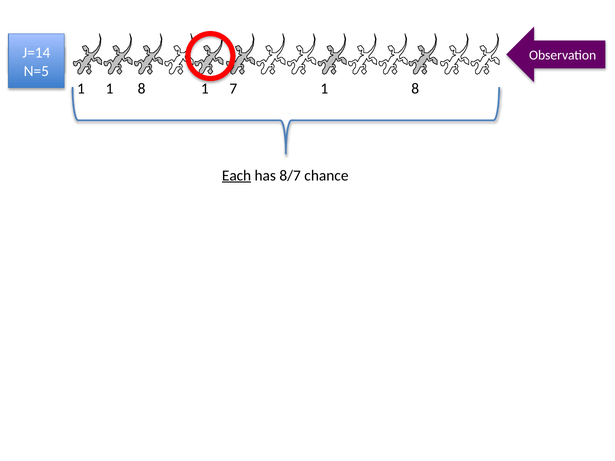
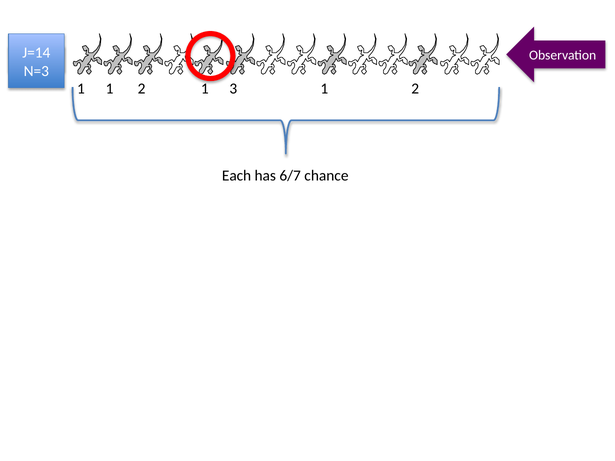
N=5: N=5 -> N=3
1 1 8: 8 -> 2
7: 7 -> 3
8 at (415, 89): 8 -> 2
Each underline: present -> none
8/7: 8/7 -> 6/7
